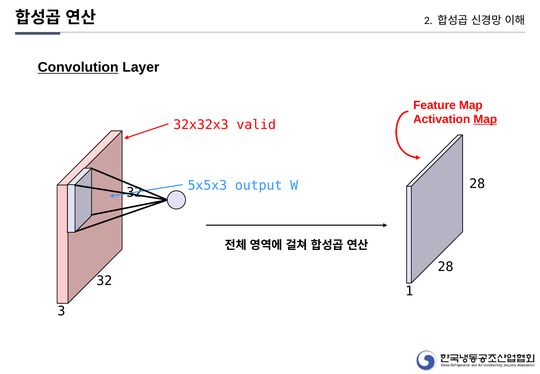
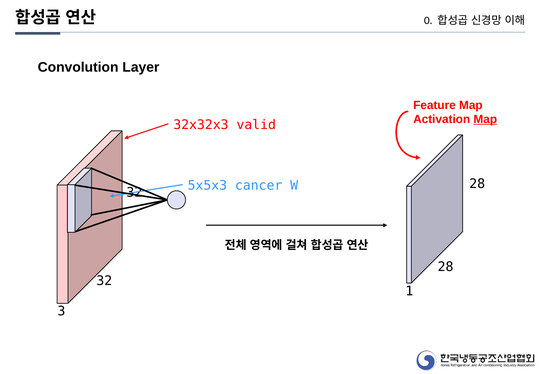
2: 2 -> 0
Convolution underline: present -> none
output: output -> cancer
